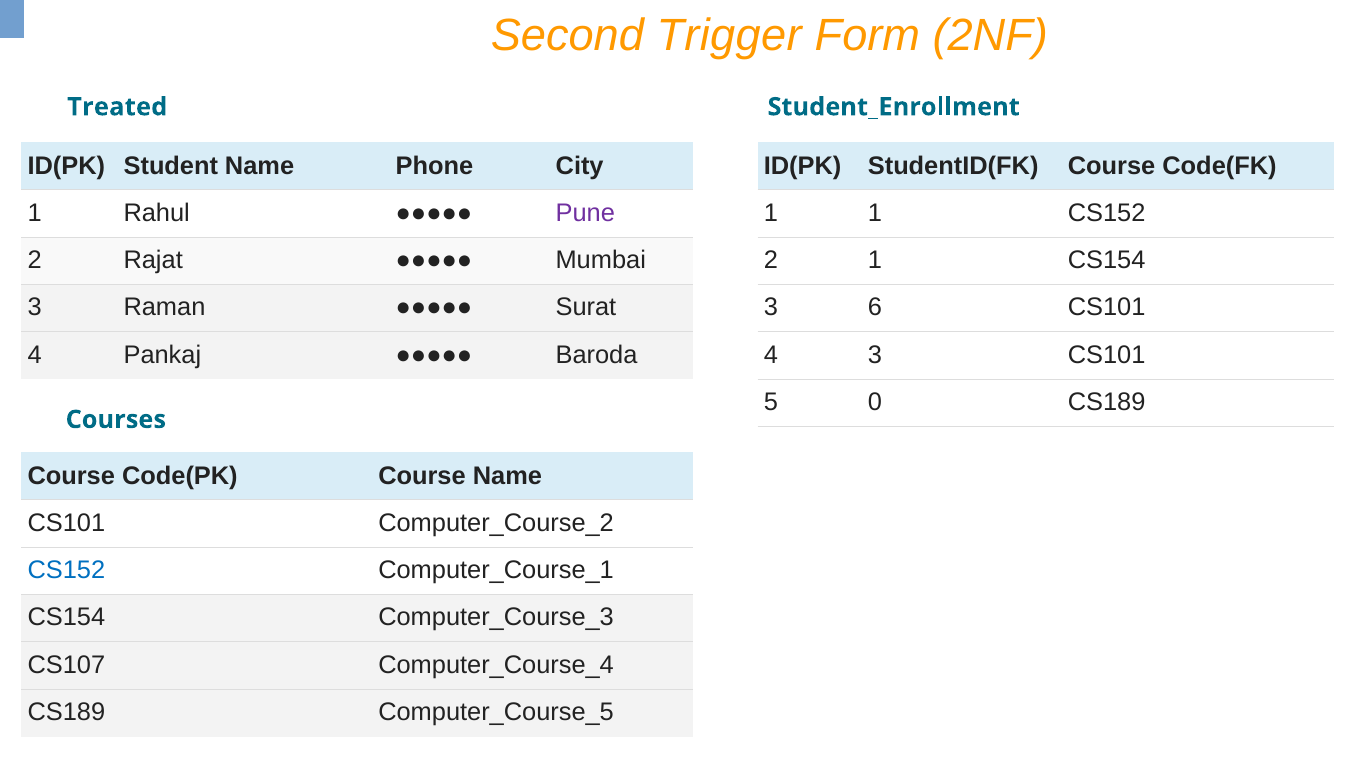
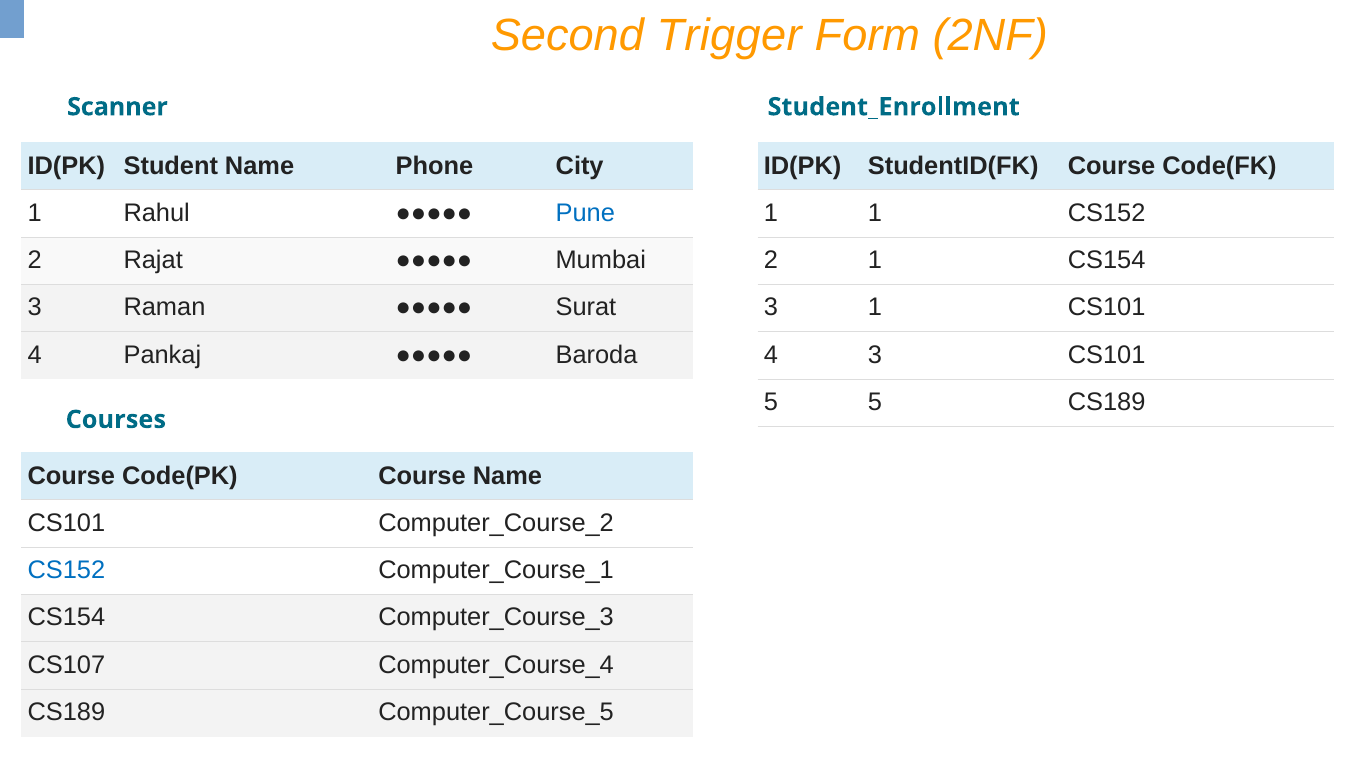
Treated: Treated -> Scanner
Pune colour: purple -> blue
3 6: 6 -> 1
5 0: 0 -> 5
